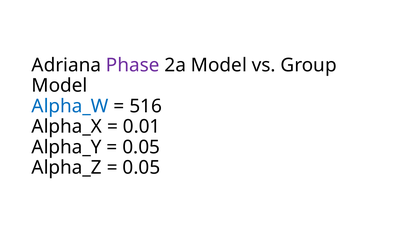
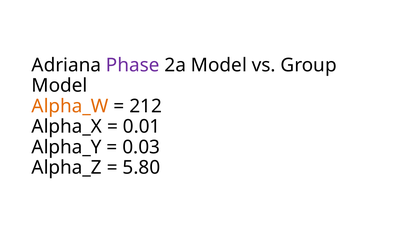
Alpha_W colour: blue -> orange
516: 516 -> 212
0.05 at (141, 147): 0.05 -> 0.03
0.05 at (141, 168): 0.05 -> 5.80
